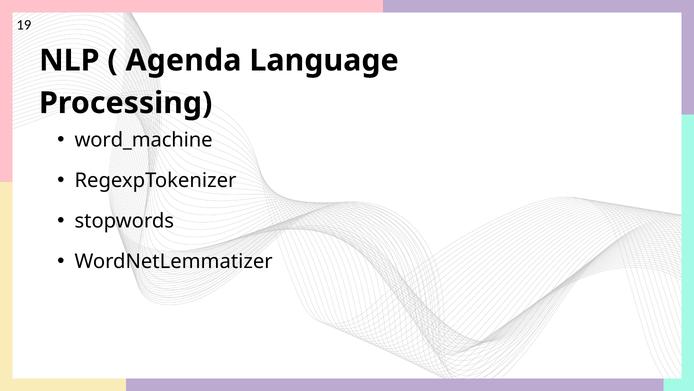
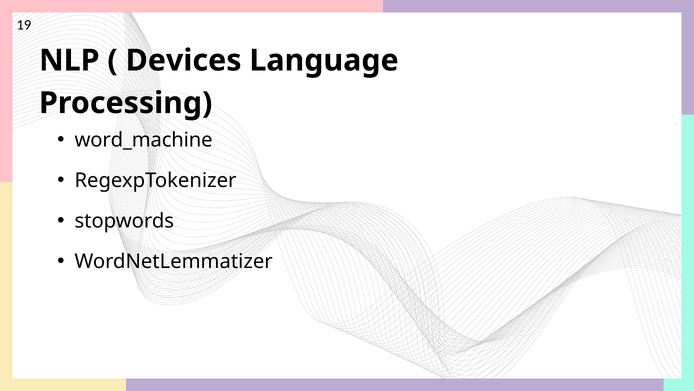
Agenda: Agenda -> Devices
